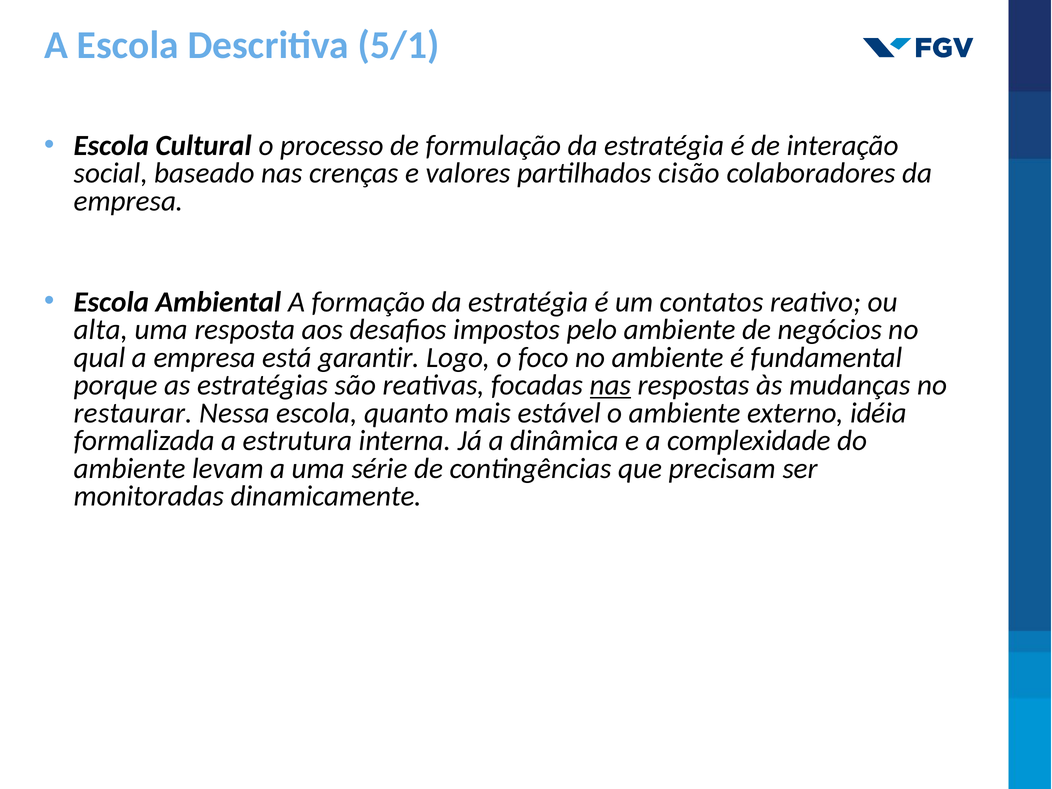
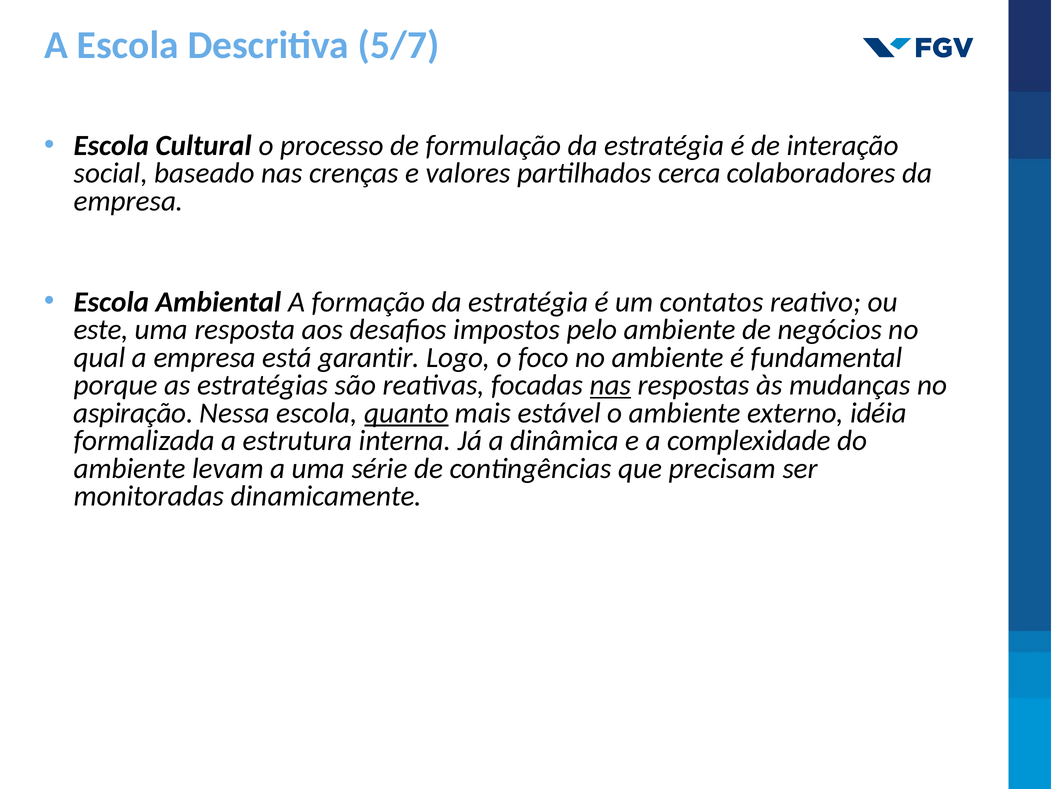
5/1: 5/1 -> 5/7
cisão: cisão -> cerca
alta: alta -> este
restaurar: restaurar -> aspiração
quanto underline: none -> present
